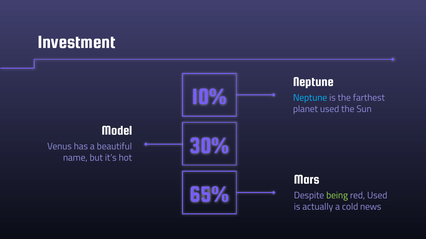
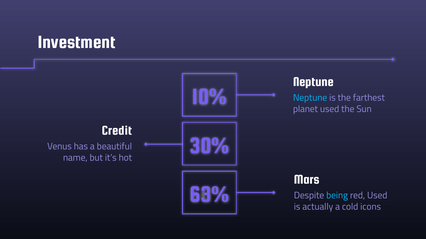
Model: Model -> Credit
65%: 65% -> 63%
being colour: light green -> light blue
news: news -> icons
